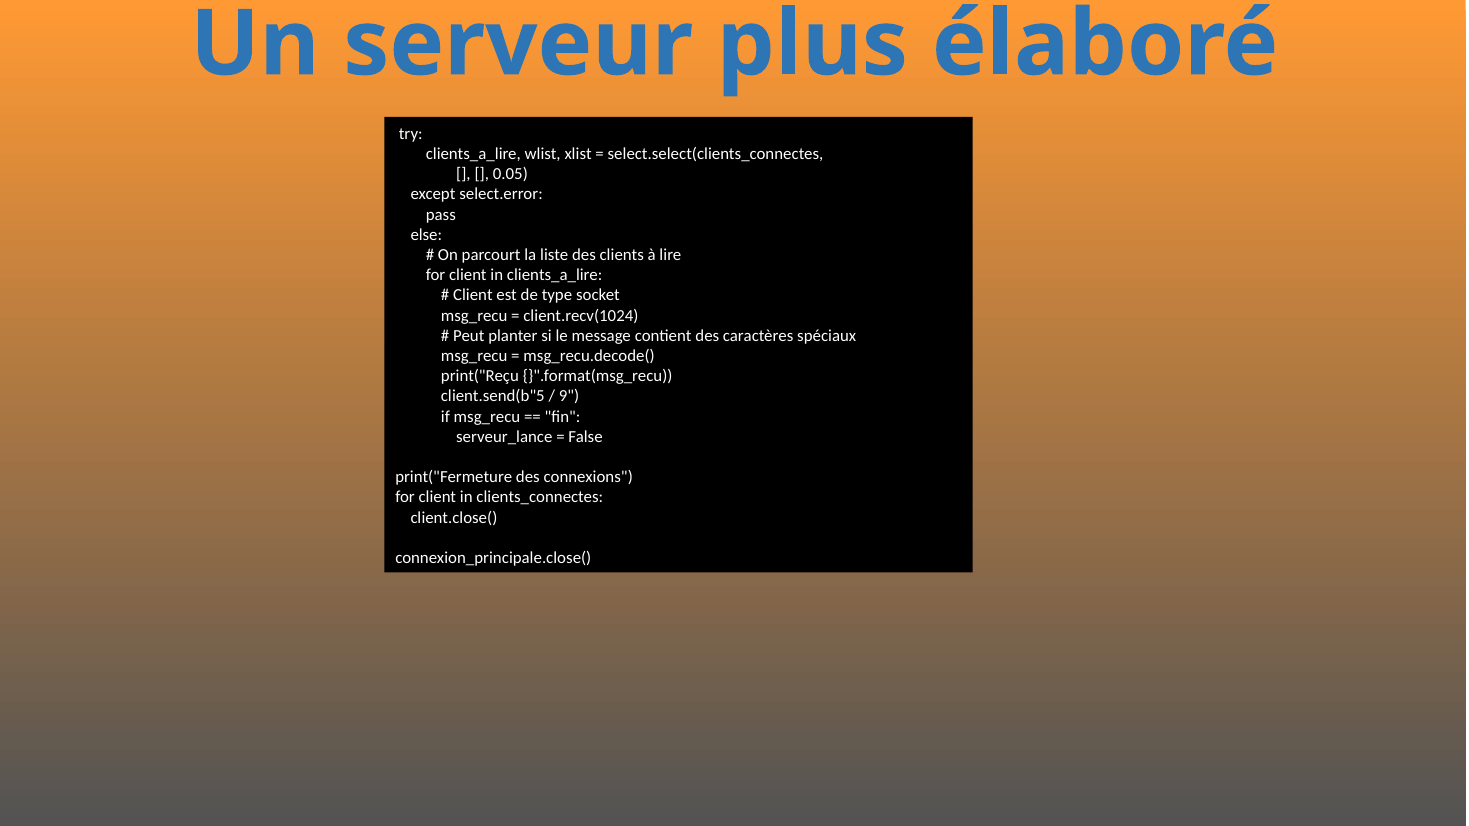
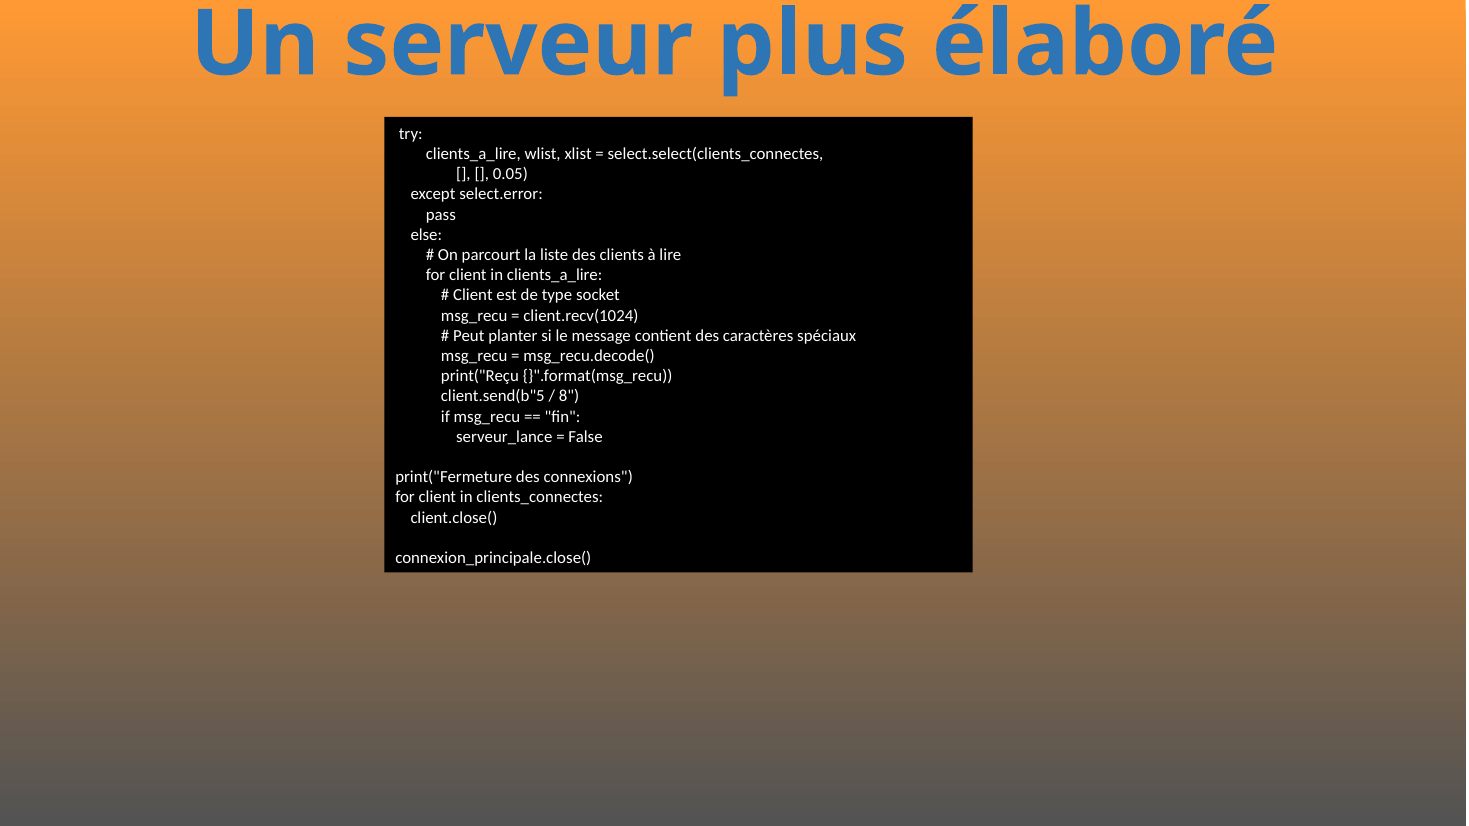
9: 9 -> 8
